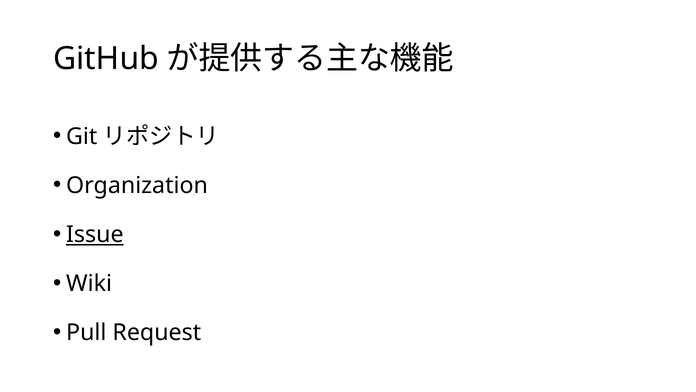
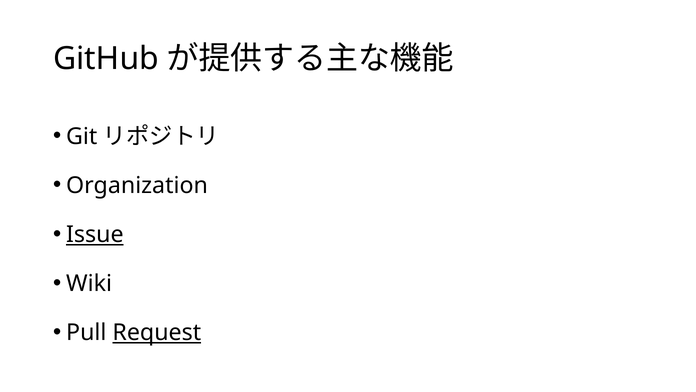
Request underline: none -> present
